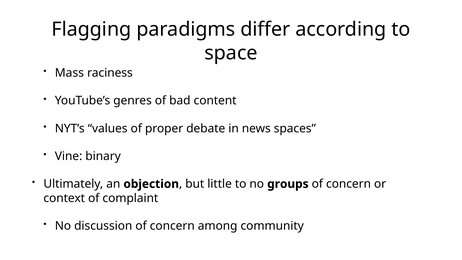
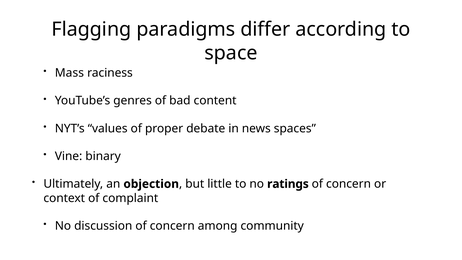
groups: groups -> ratings
